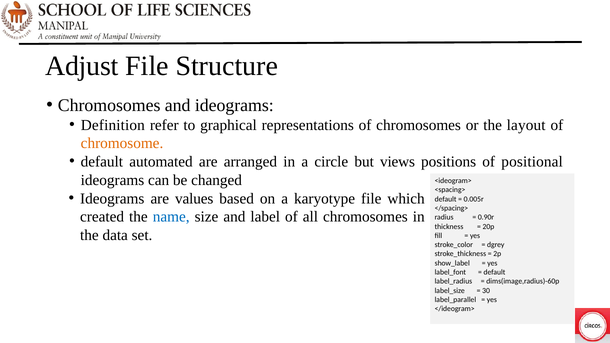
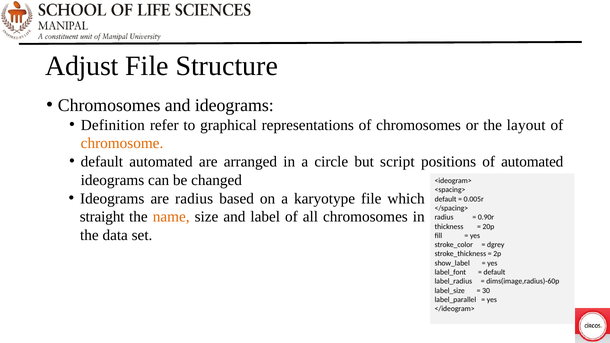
views: views -> script
of positional: positional -> automated
are values: values -> radius
created: created -> straight
name colour: blue -> orange
